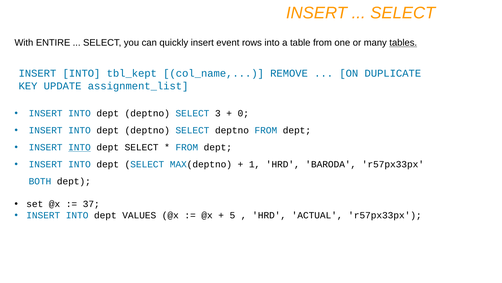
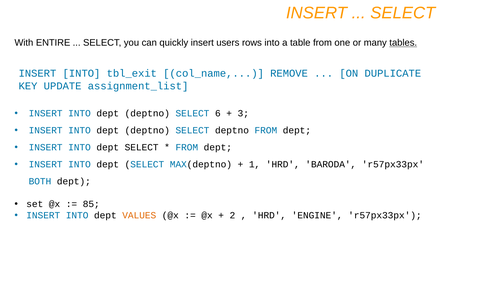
event: event -> users
tbl_kept: tbl_kept -> tbl_exit
3: 3 -> 6
0: 0 -> 3
INTO at (79, 147) underline: present -> none
37: 37 -> 85
VALUES colour: black -> orange
5: 5 -> 2
ACTUAL: ACTUAL -> ENGINE
